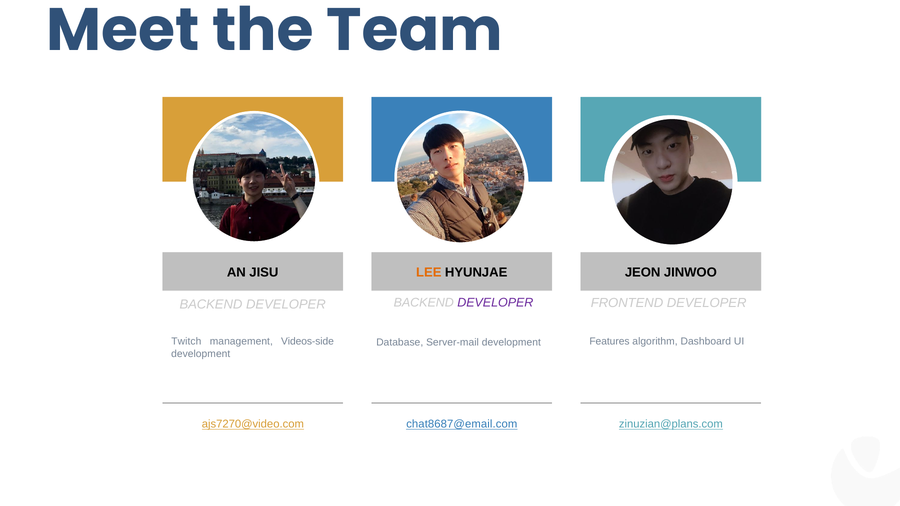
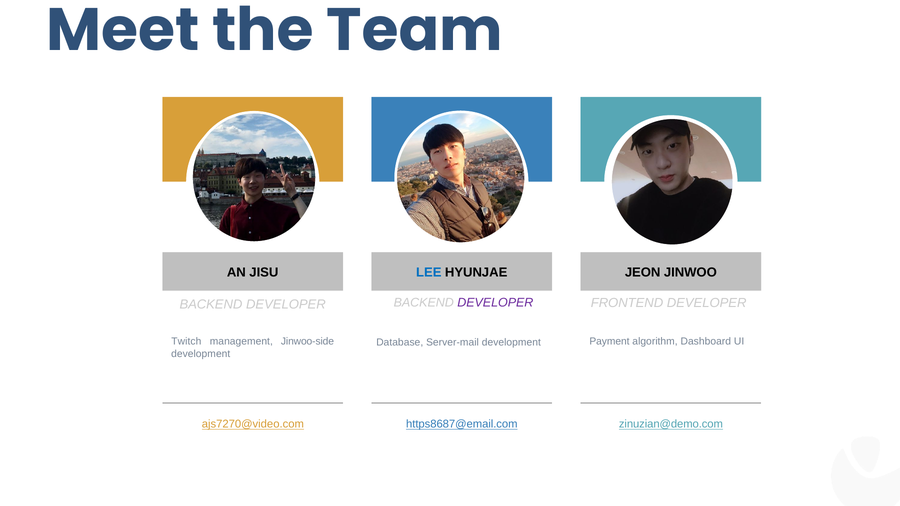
LEE colour: orange -> blue
Videos-side: Videos-side -> Jinwoo-side
Features: Features -> Payment
chat8687@email.com: chat8687@email.com -> https8687@email.com
zinuzian@plans.com: zinuzian@plans.com -> zinuzian@demo.com
